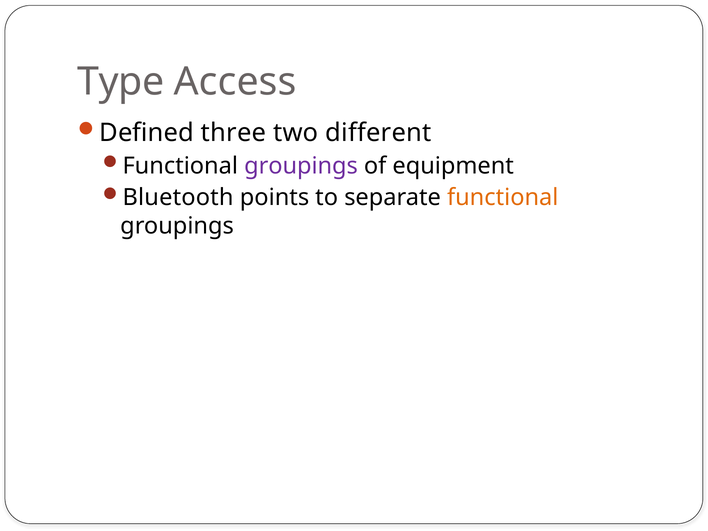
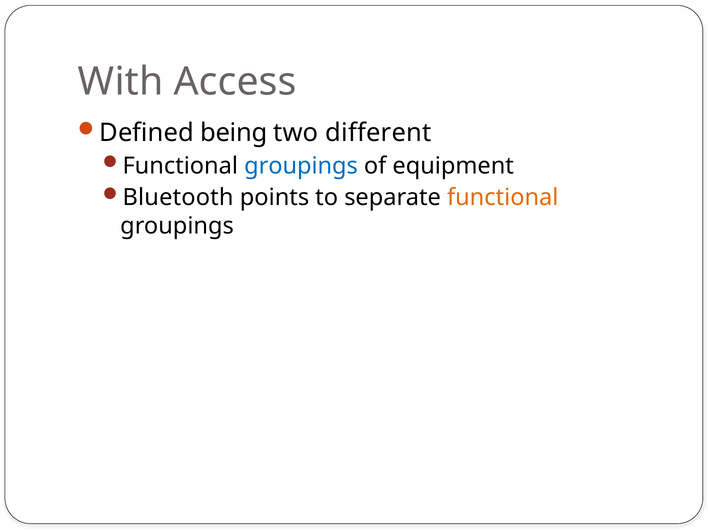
Type: Type -> With
three: three -> being
groupings at (301, 166) colour: purple -> blue
